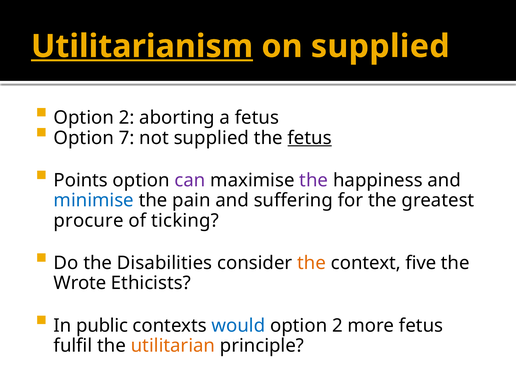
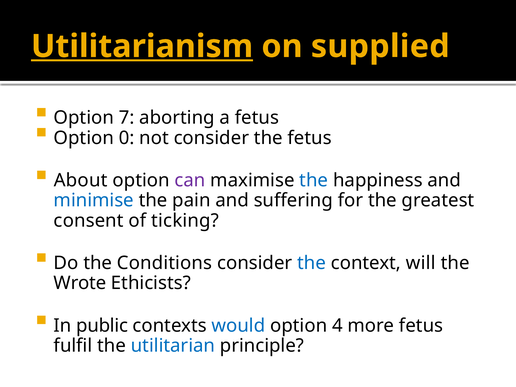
2 at (127, 118): 2 -> 7
7: 7 -> 0
not supplied: supplied -> consider
fetus at (310, 138) underline: present -> none
Points: Points -> About
the at (314, 180) colour: purple -> blue
procure: procure -> consent
Disabilities: Disabilities -> Conditions
the at (312, 263) colour: orange -> blue
five: five -> will
2 at (337, 326): 2 -> 4
utilitarian colour: orange -> blue
